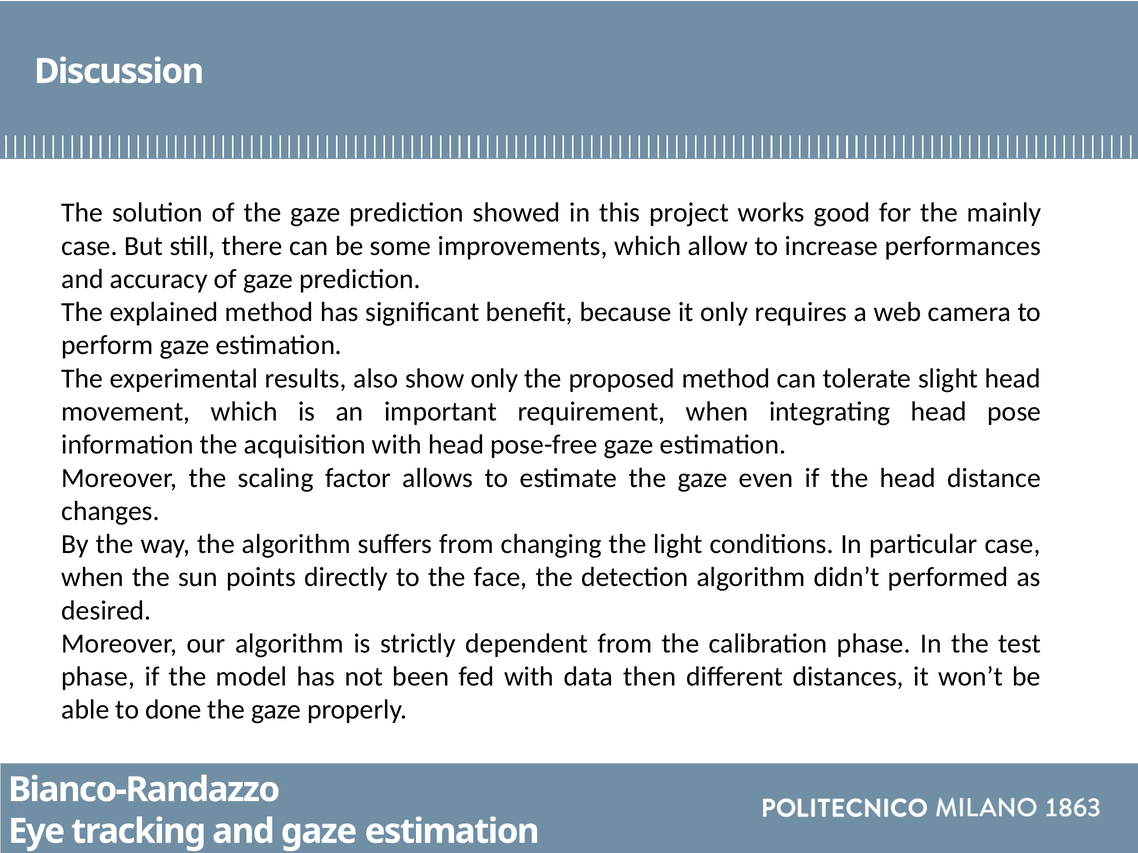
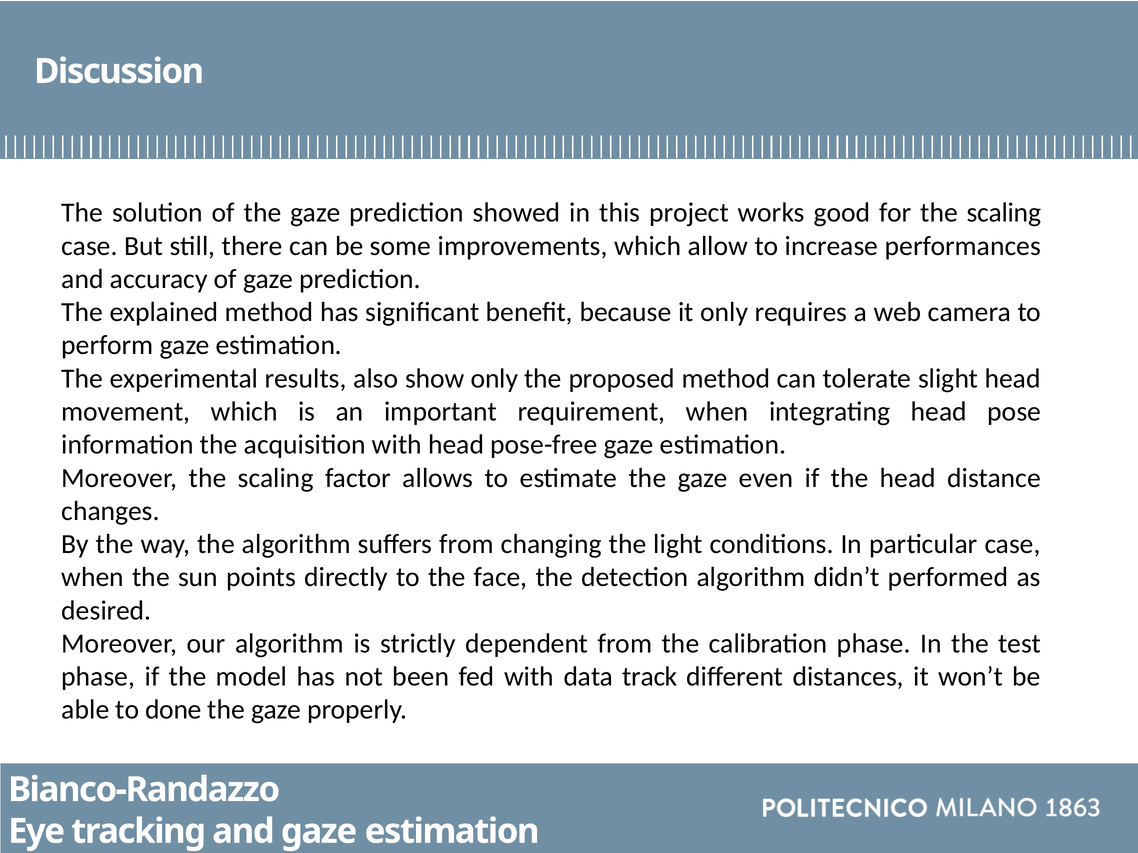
for the mainly: mainly -> scaling
then: then -> track
